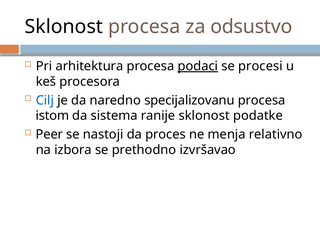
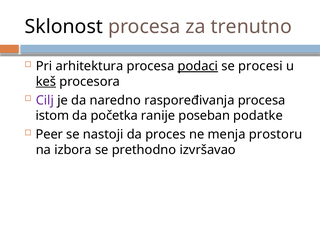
odsustvo: odsustvo -> trenutno
keš underline: none -> present
Cilj colour: blue -> purple
specijalizovanu: specijalizovanu -> raspoređivanja
sistema: sistema -> početka
ranije sklonost: sklonost -> poseban
relativno: relativno -> prostoru
